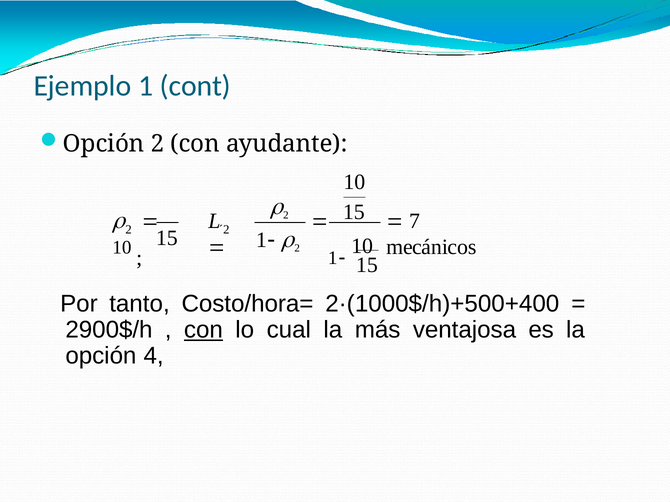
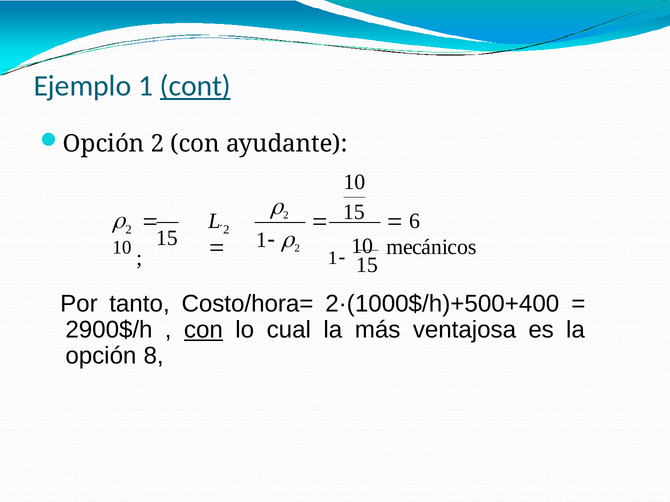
cont underline: none -> present
7: 7 -> 6
4: 4 -> 8
